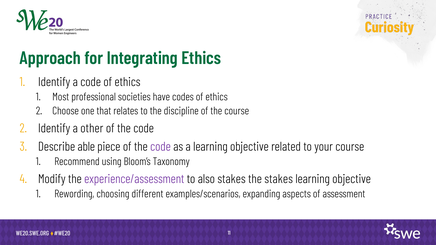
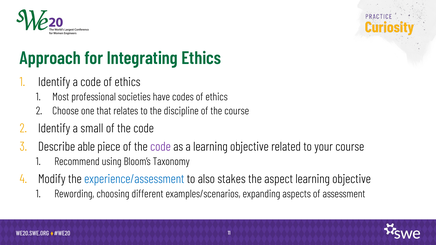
other: other -> small
experience/assessment colour: purple -> blue
the stakes: stakes -> aspect
